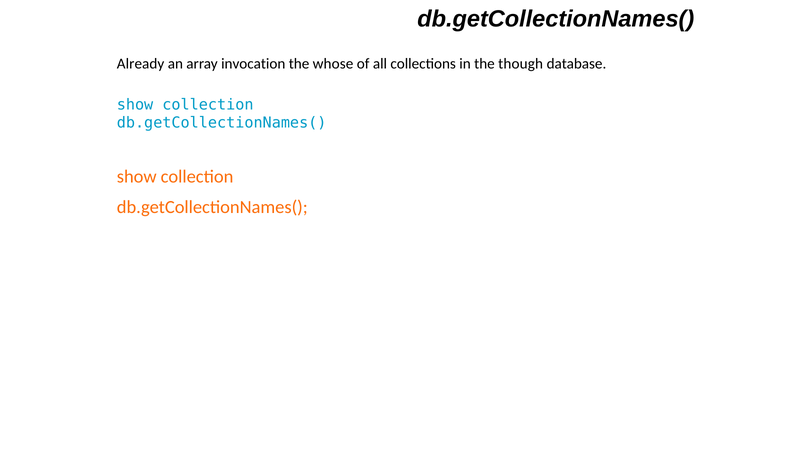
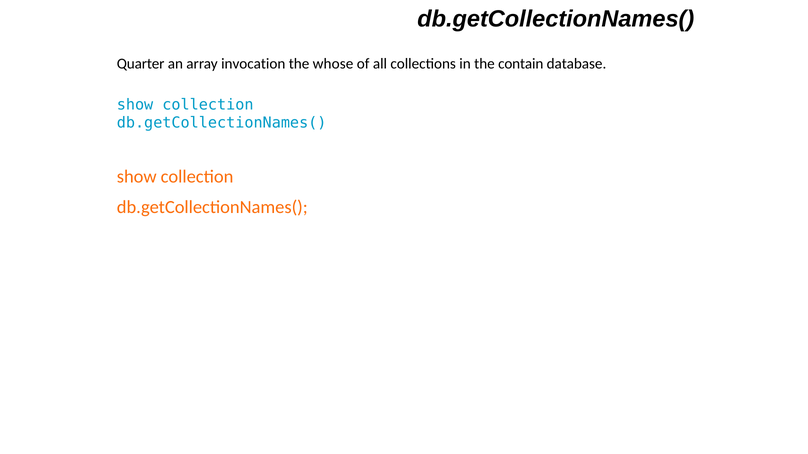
Already: Already -> Quarter
though: though -> contain
